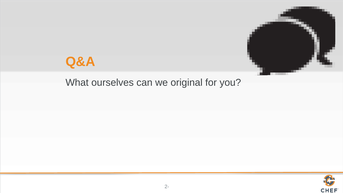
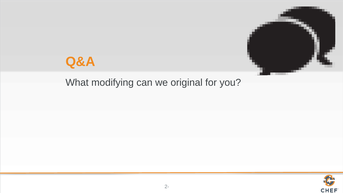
ourselves: ourselves -> modifying
